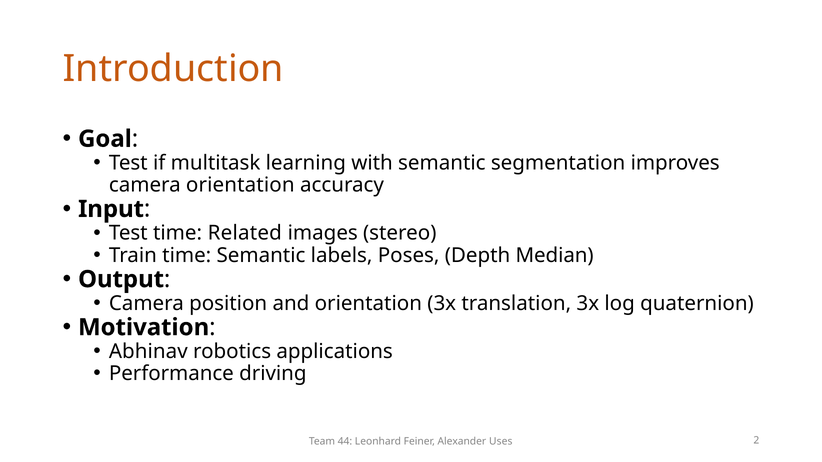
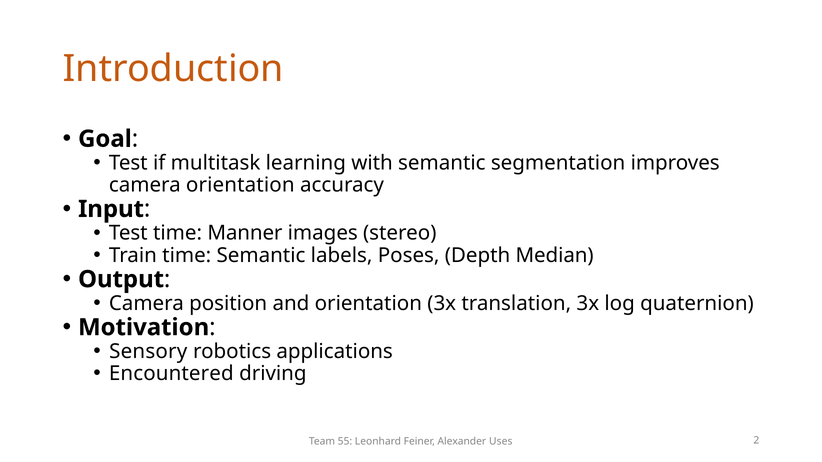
Related: Related -> Manner
Abhinav: Abhinav -> Sensory
Performance: Performance -> Encountered
44: 44 -> 55
